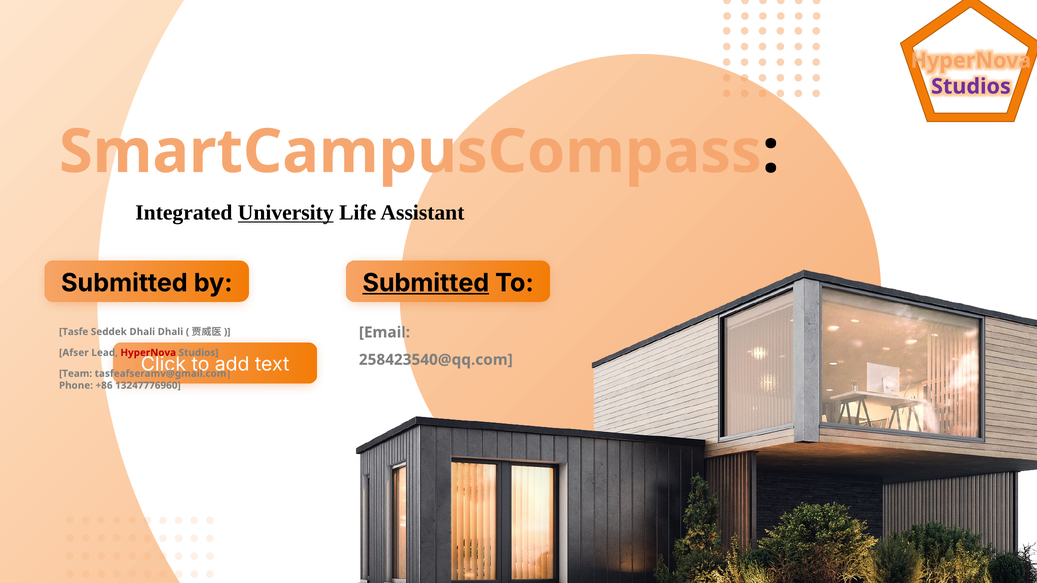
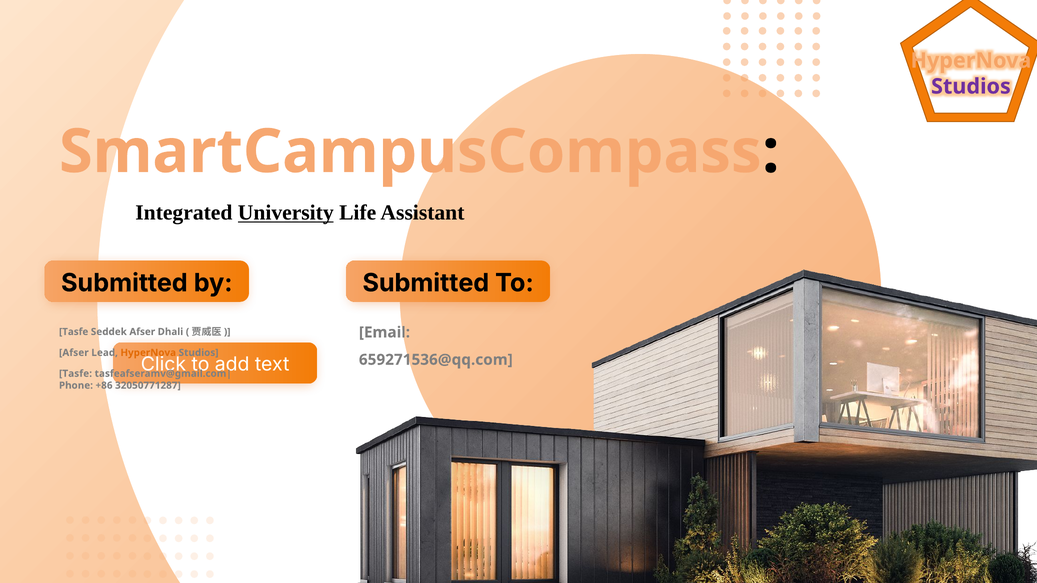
Submitted at (426, 283) underline: present -> none
Seddek Dhali: Dhali -> Afser
HyperNova at (148, 353) colour: red -> orange
258423540@qq.com: 258423540@qq.com -> 659271536@qq.com
Team at (76, 374): Team -> Tasfe
13247776960: 13247776960 -> 32050771287
